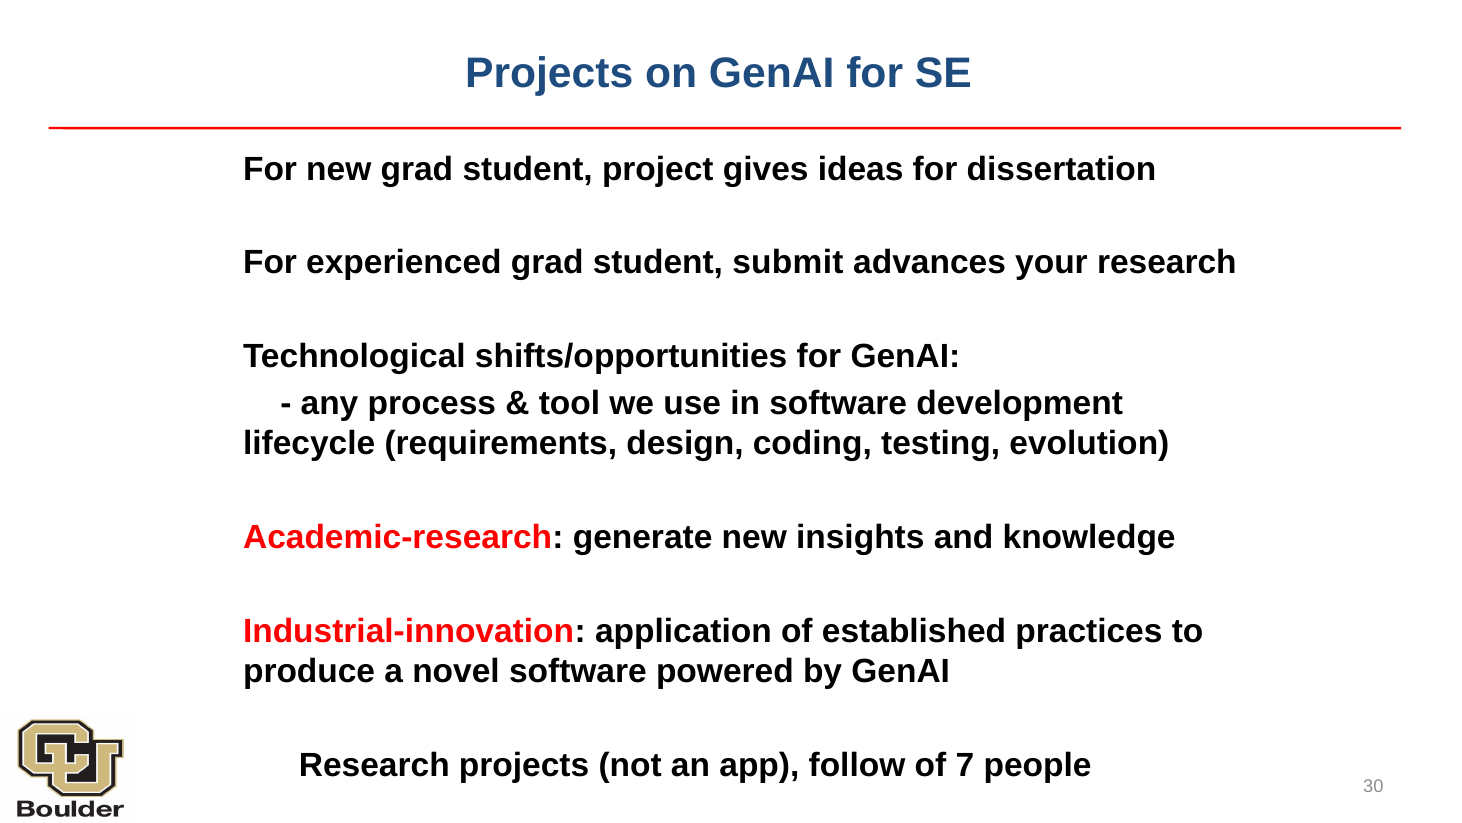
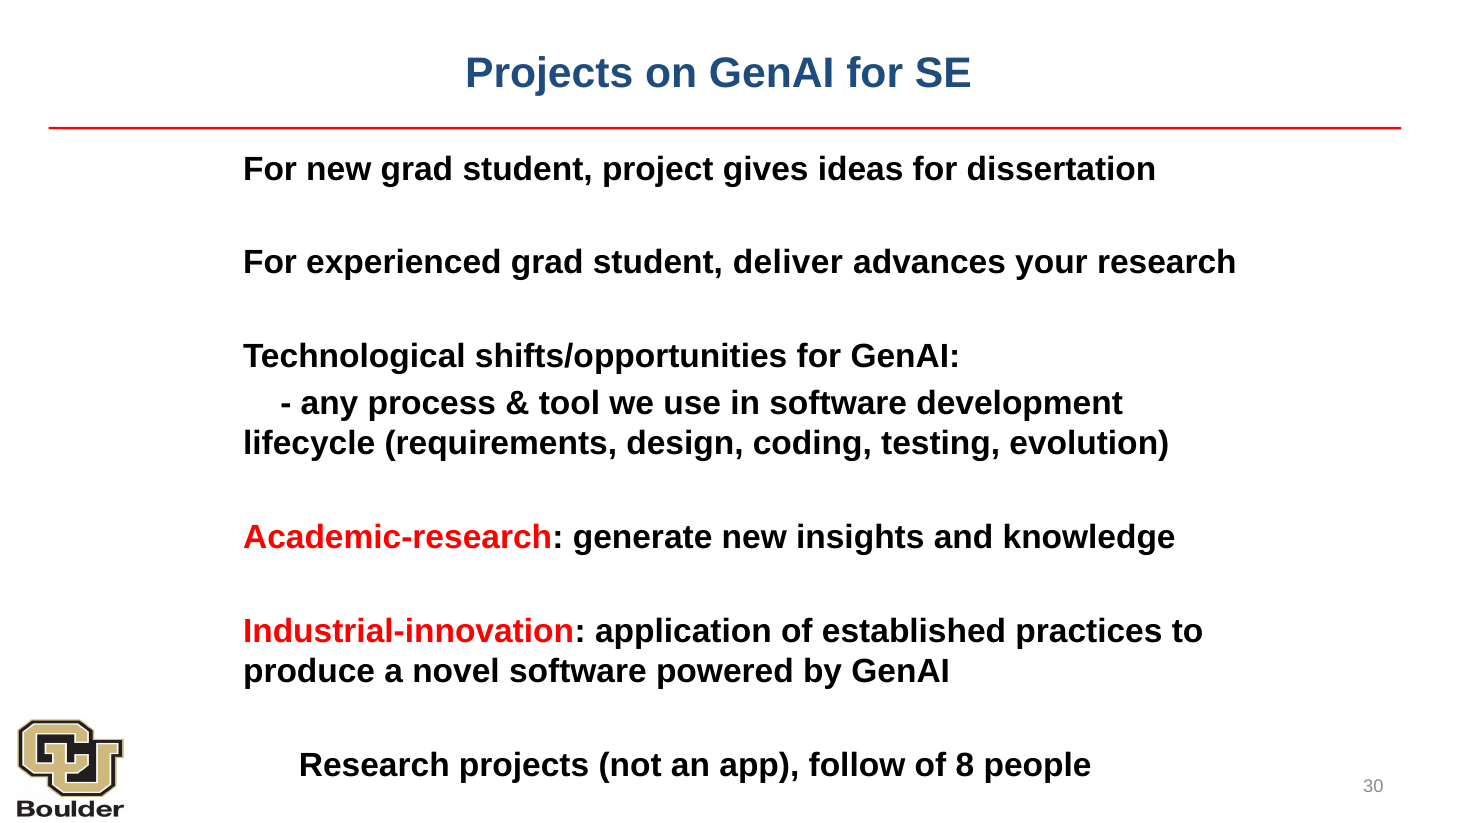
submit: submit -> deliver
7: 7 -> 8
